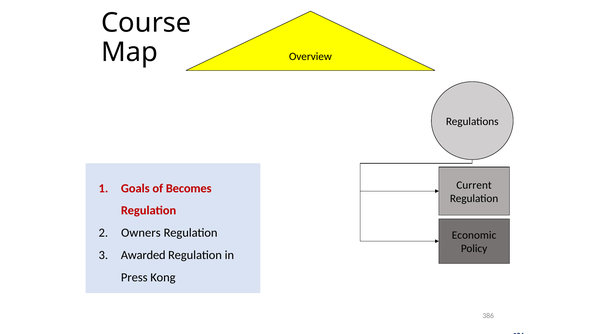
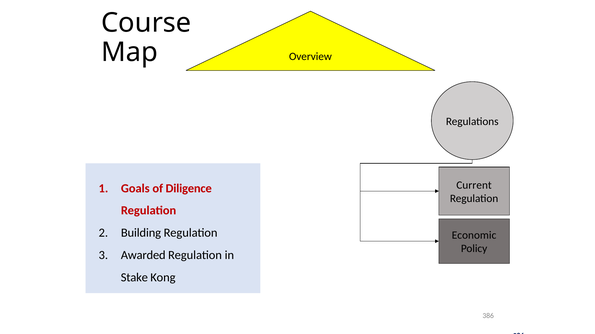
Becomes: Becomes -> Diligence
Owners: Owners -> Building
Press: Press -> Stake
